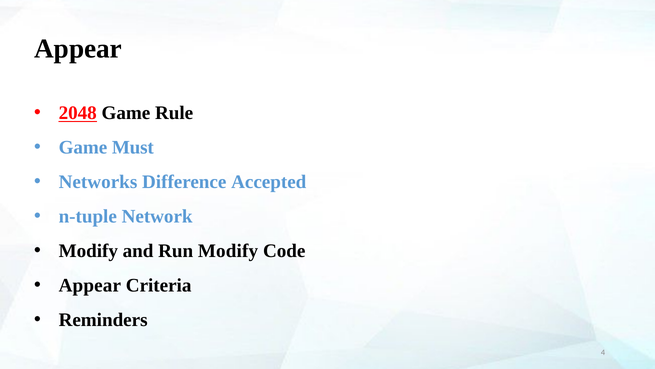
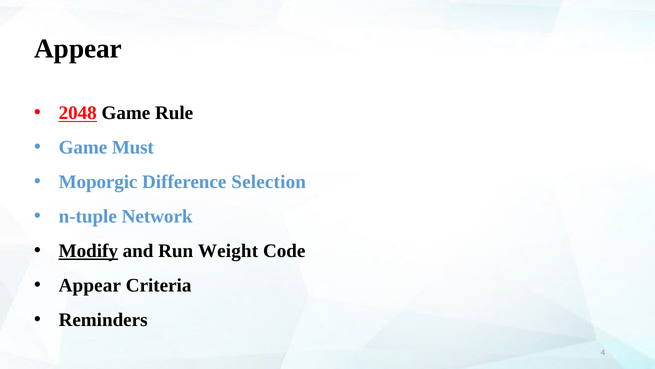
Networks: Networks -> Moporgic
Accepted: Accepted -> Selection
Modify at (88, 251) underline: none -> present
Run Modify: Modify -> Weight
